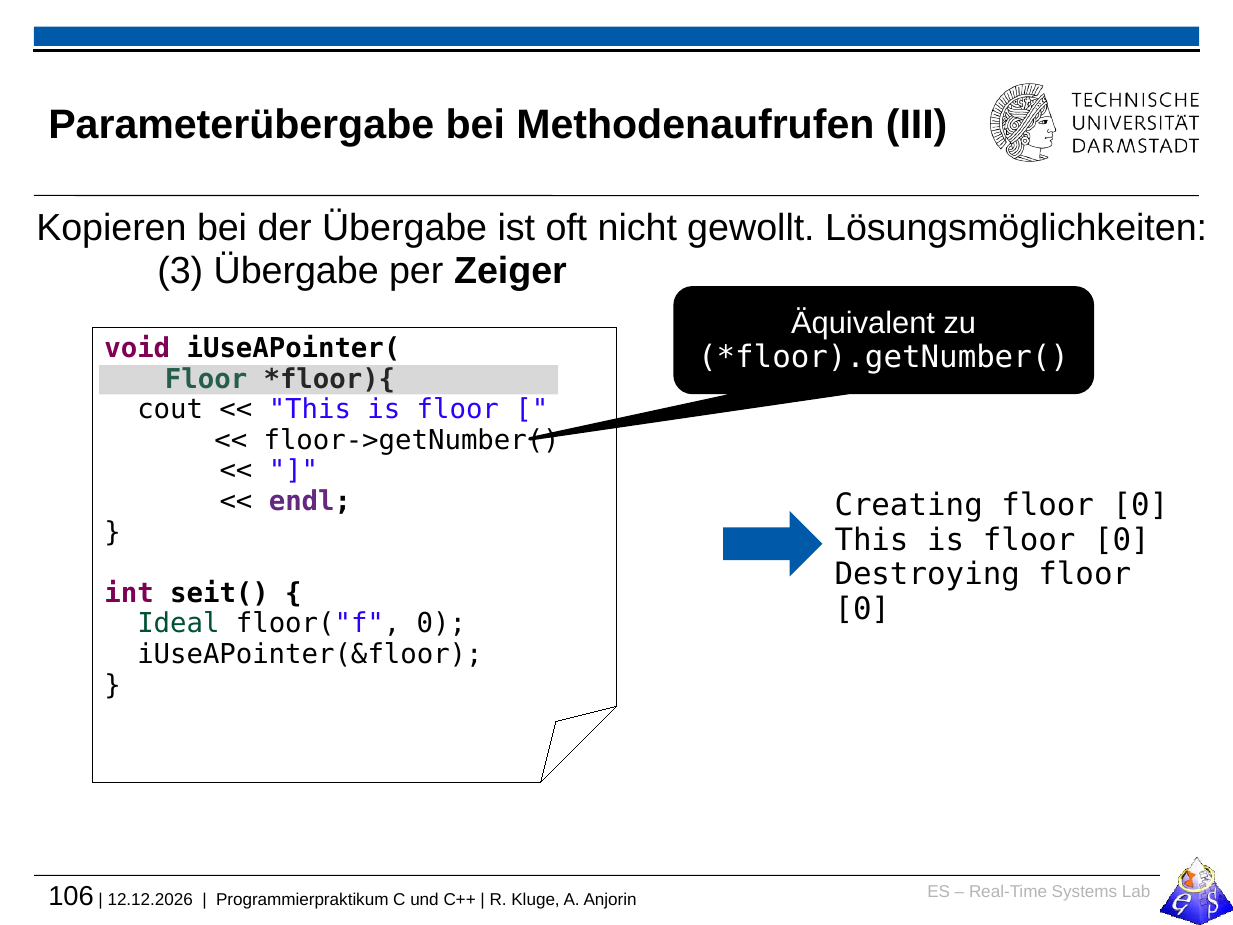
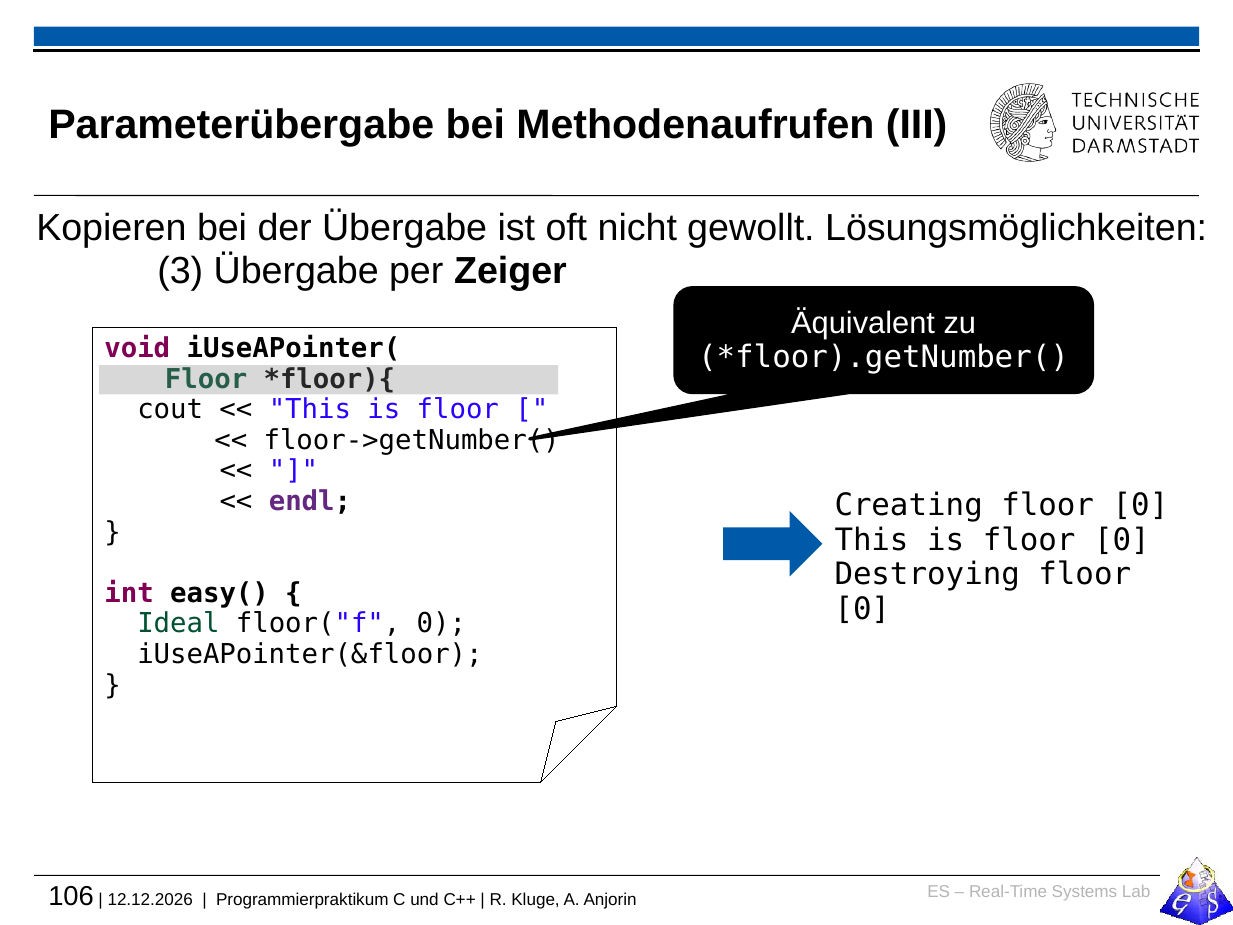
seit(: seit( -> easy(
